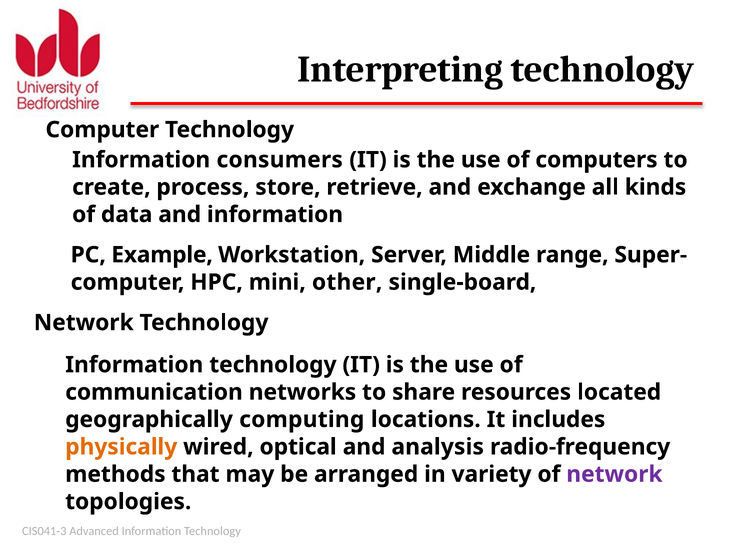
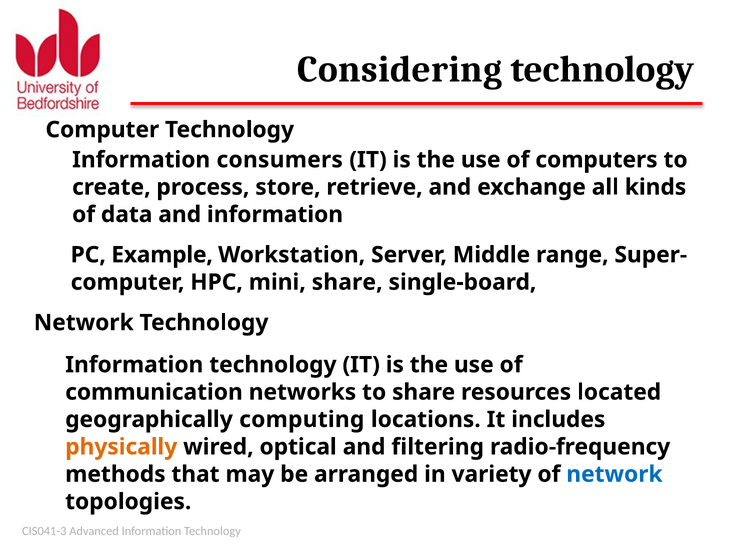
Interpreting: Interpreting -> Considering
mini other: other -> share
analysis: analysis -> filtering
network at (614, 474) colour: purple -> blue
